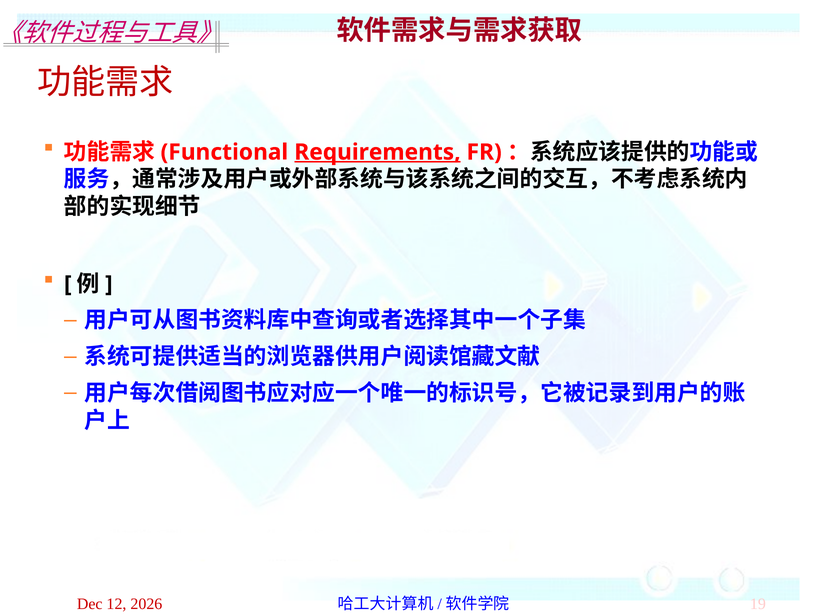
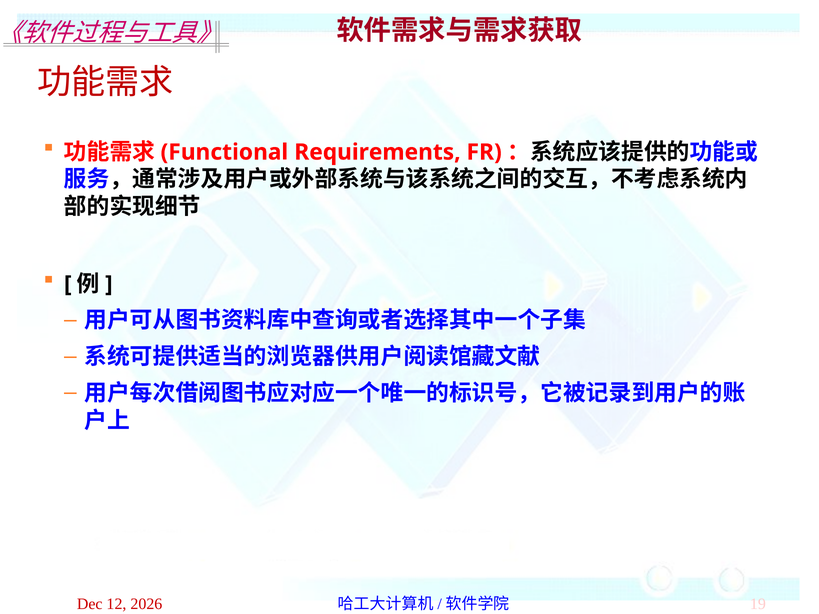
Requirements underline: present -> none
